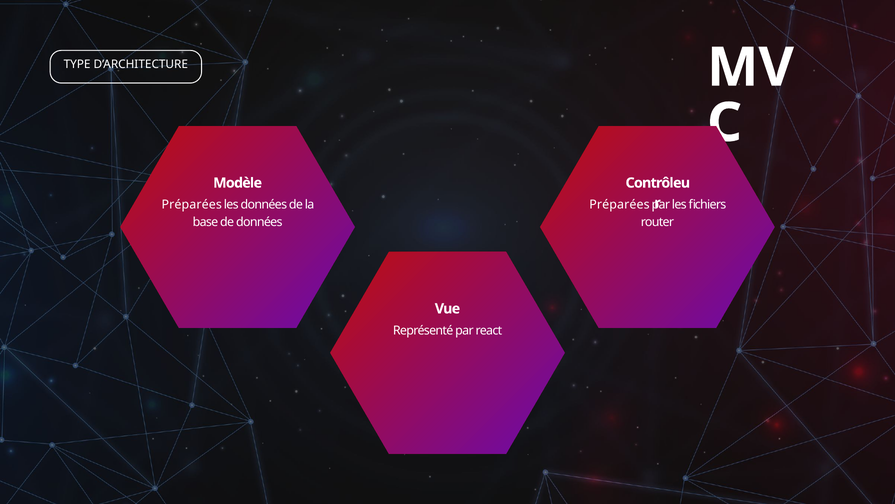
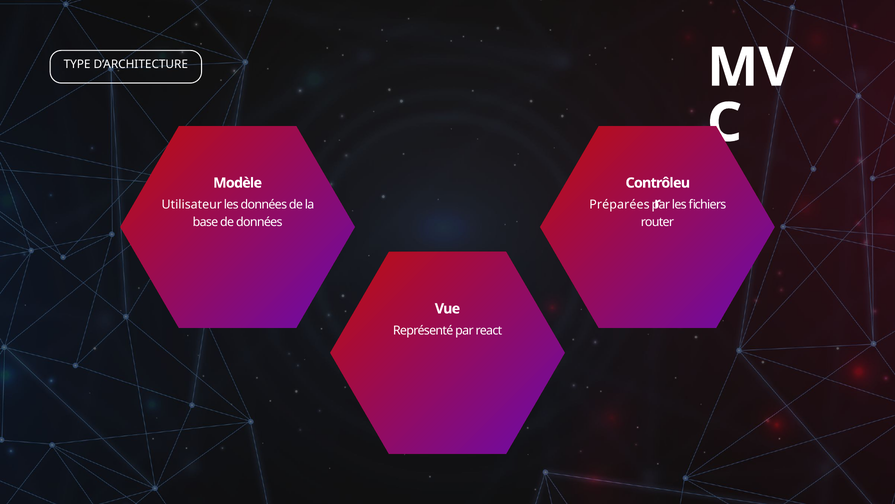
Préparées at (192, 205): Préparées -> Utilisateur
